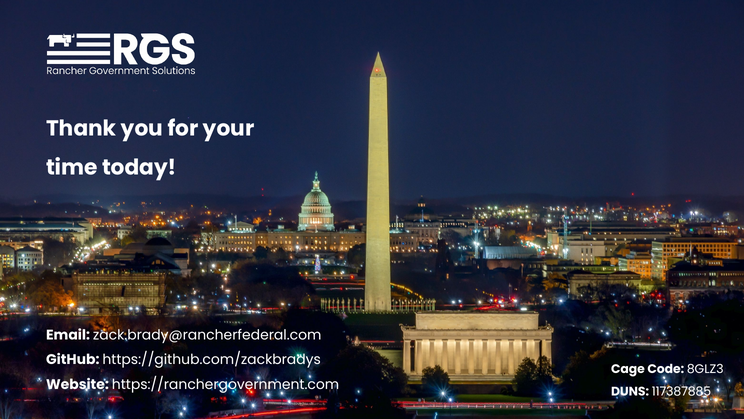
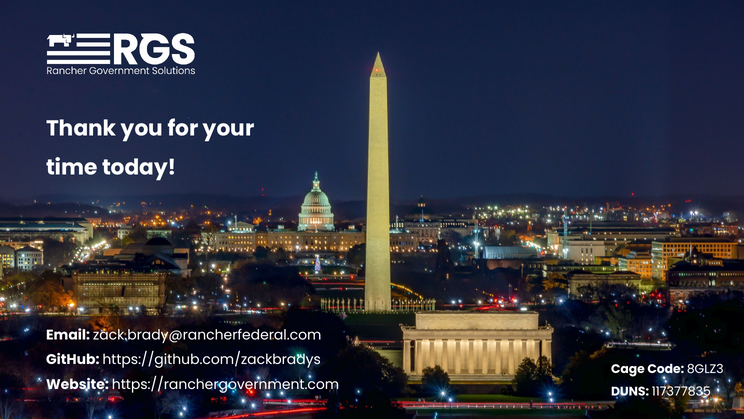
117387885: 117387885 -> 117377835
